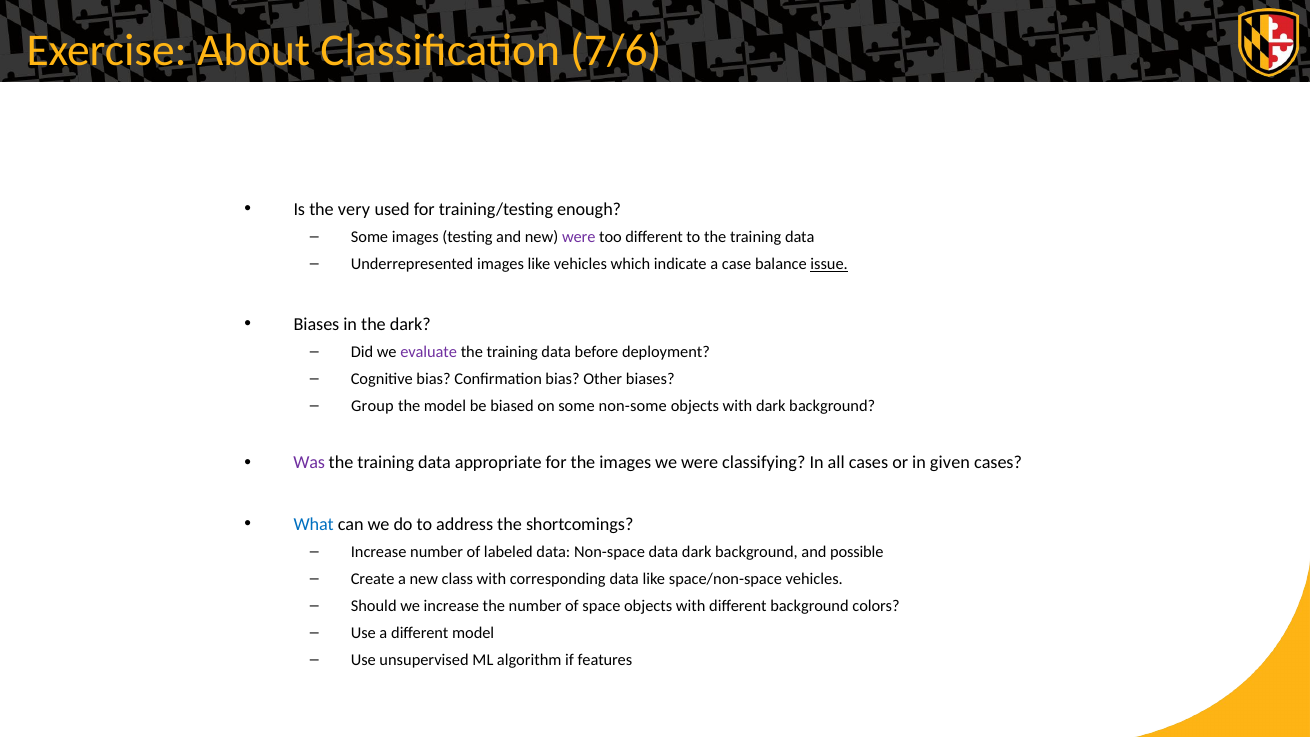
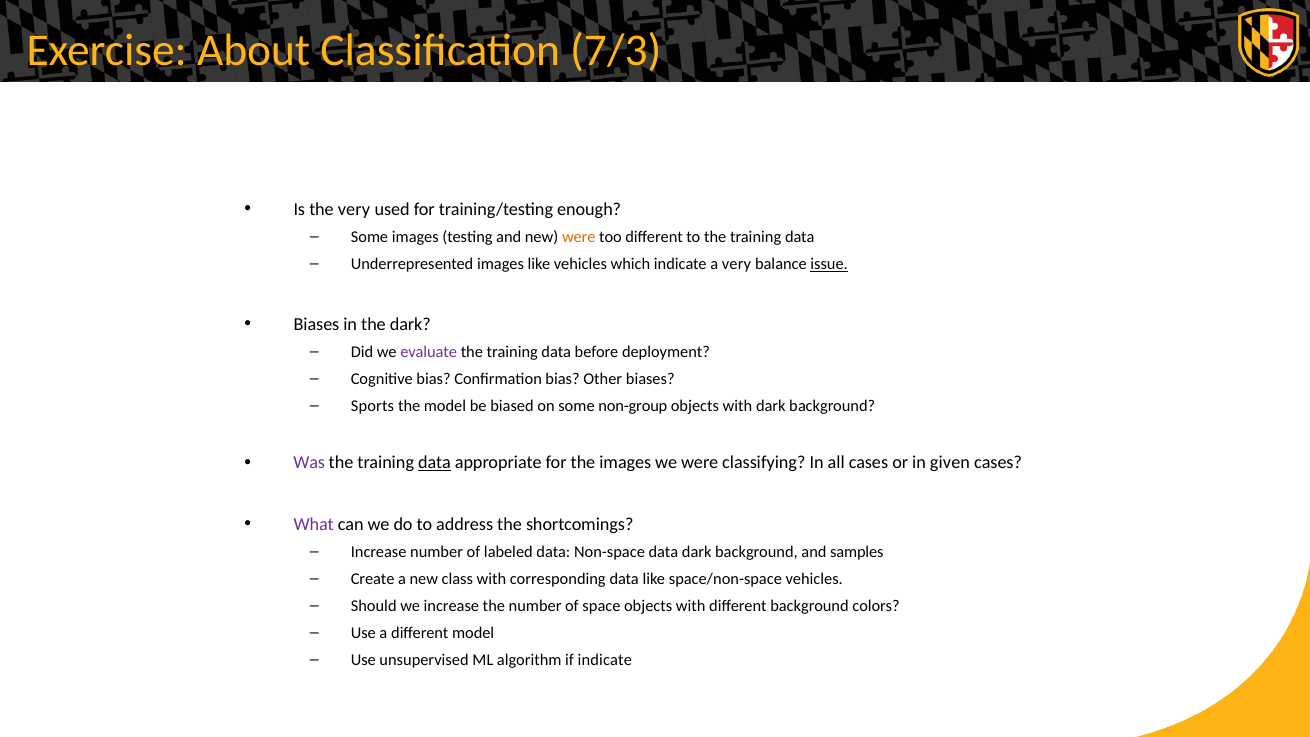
7/6: 7/6 -> 7/3
were at (579, 237) colour: purple -> orange
a case: case -> very
Group: Group -> Sports
non-some: non-some -> non-group
data at (434, 463) underline: none -> present
What colour: blue -> purple
possible: possible -> samples
if features: features -> indicate
